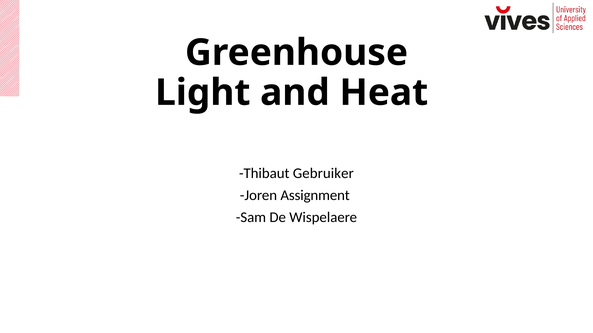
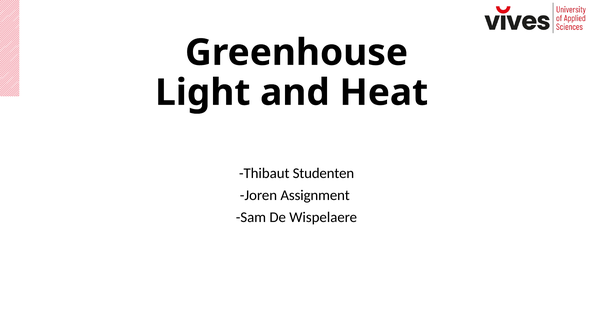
Gebruiker: Gebruiker -> Studenten
